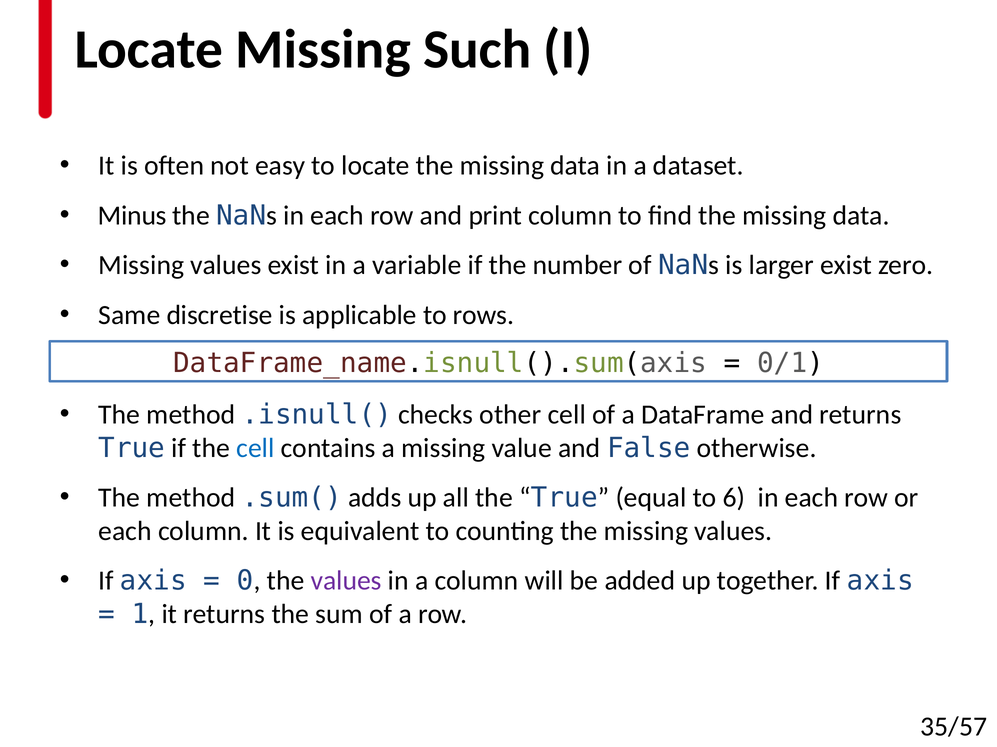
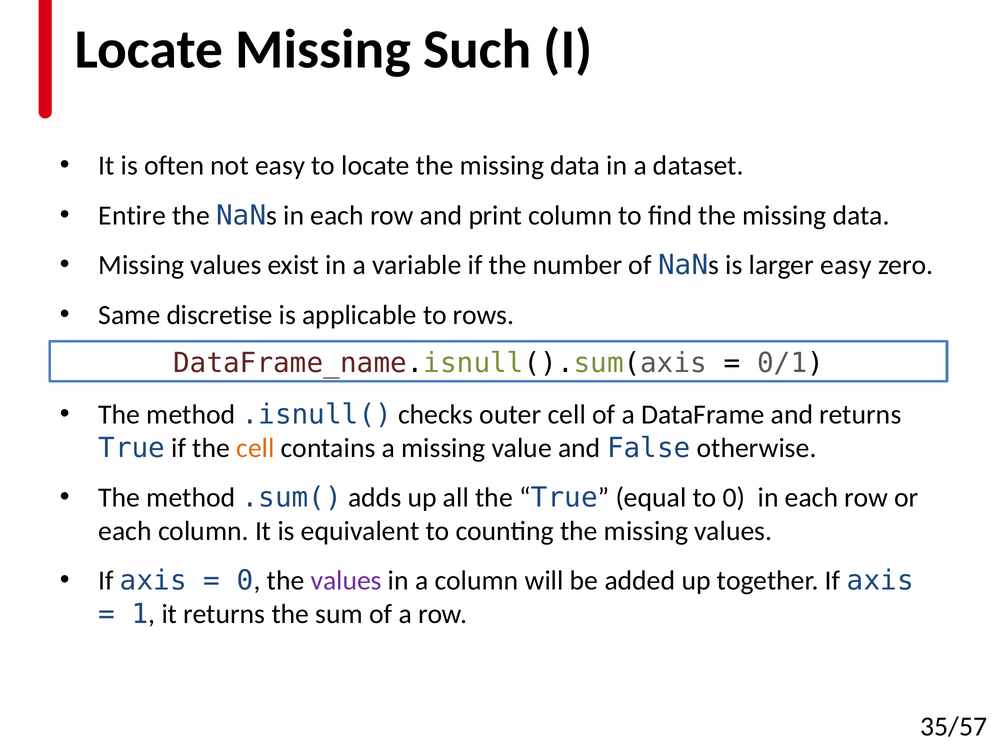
Minus: Minus -> Entire
larger exist: exist -> easy
other: other -> outer
cell at (256, 448) colour: blue -> orange
to 6: 6 -> 0
